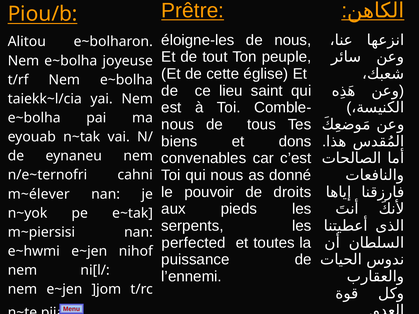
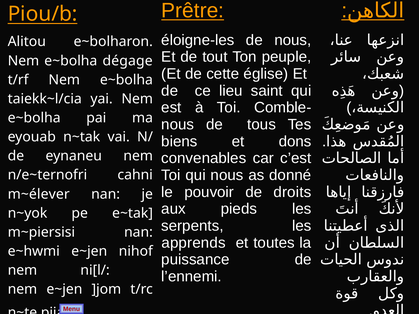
joyeuse: joyeuse -> dégage
perfected: perfected -> apprends
